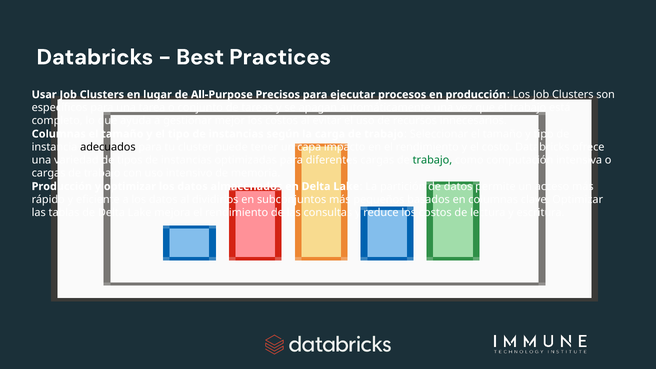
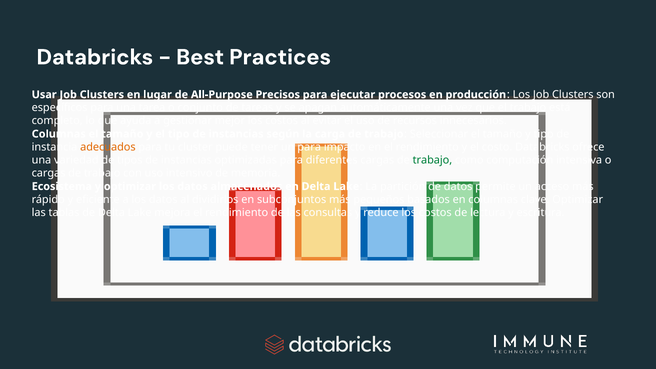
adecuados colour: black -> orange
un capa: capa -> para
Producción at (62, 186): Producción -> Ecosistema
